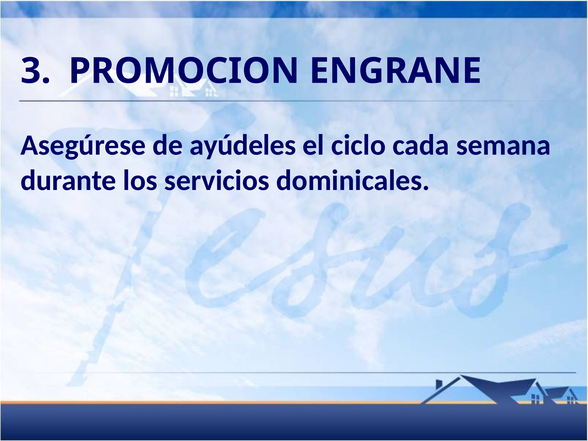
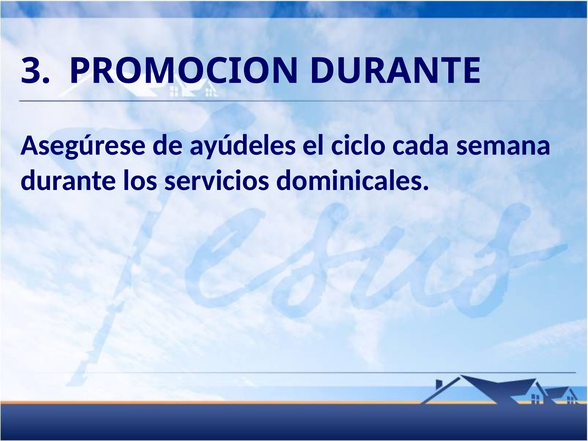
PROMOCION ENGRANE: ENGRANE -> DURANTE
